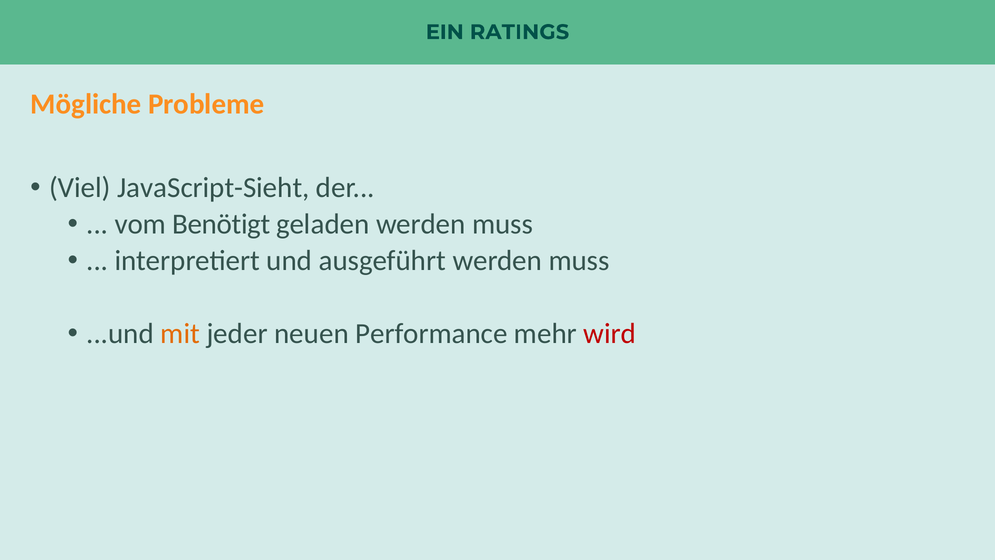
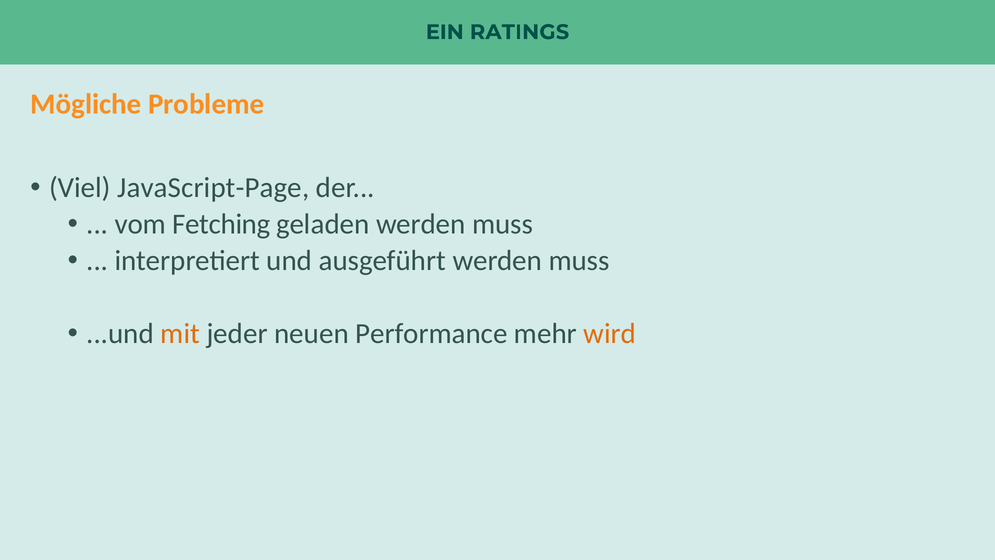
JavaScript-Sieht: JavaScript-Sieht -> JavaScript-Page
Benötigt: Benötigt -> Fetching
wird colour: red -> orange
